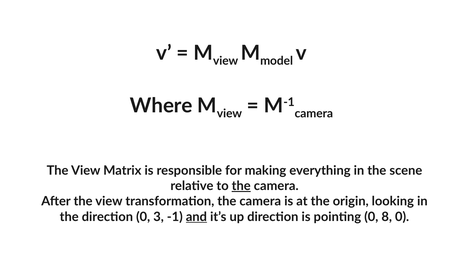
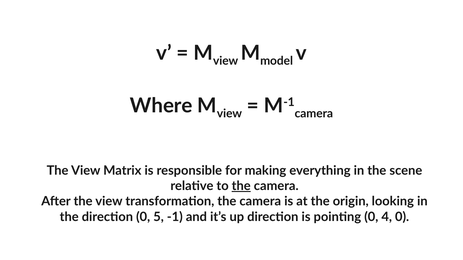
3: 3 -> 5
and underline: present -> none
8: 8 -> 4
